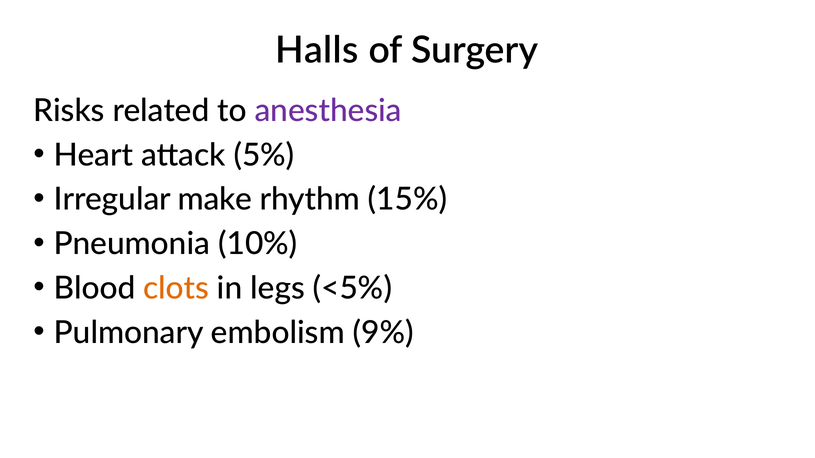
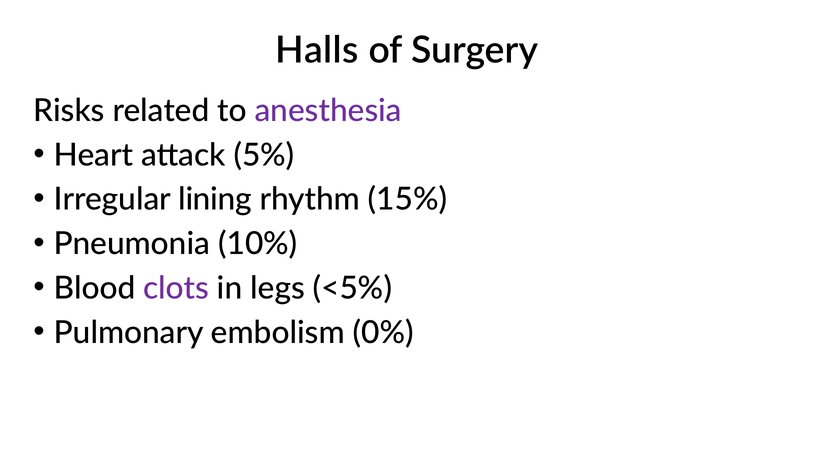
make: make -> lining
clots colour: orange -> purple
9%: 9% -> 0%
